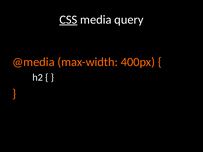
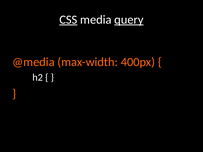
query underline: none -> present
